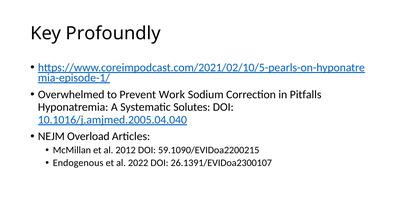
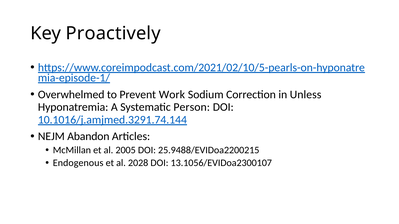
Profoundly: Profoundly -> Proactively
Pitfalls: Pitfalls -> Unless
Solutes: Solutes -> Person
10.1016/j.amjmed.2005.04.040: 10.1016/j.amjmed.2005.04.040 -> 10.1016/j.amjmed.3291.74.144
Overload: Overload -> Abandon
2012: 2012 -> 2005
59.1090/EVIDoa2200215: 59.1090/EVIDoa2200215 -> 25.9488/EVIDoa2200215
2022: 2022 -> 2028
26.1391/EVIDoa2300107: 26.1391/EVIDoa2300107 -> 13.1056/EVIDoa2300107
